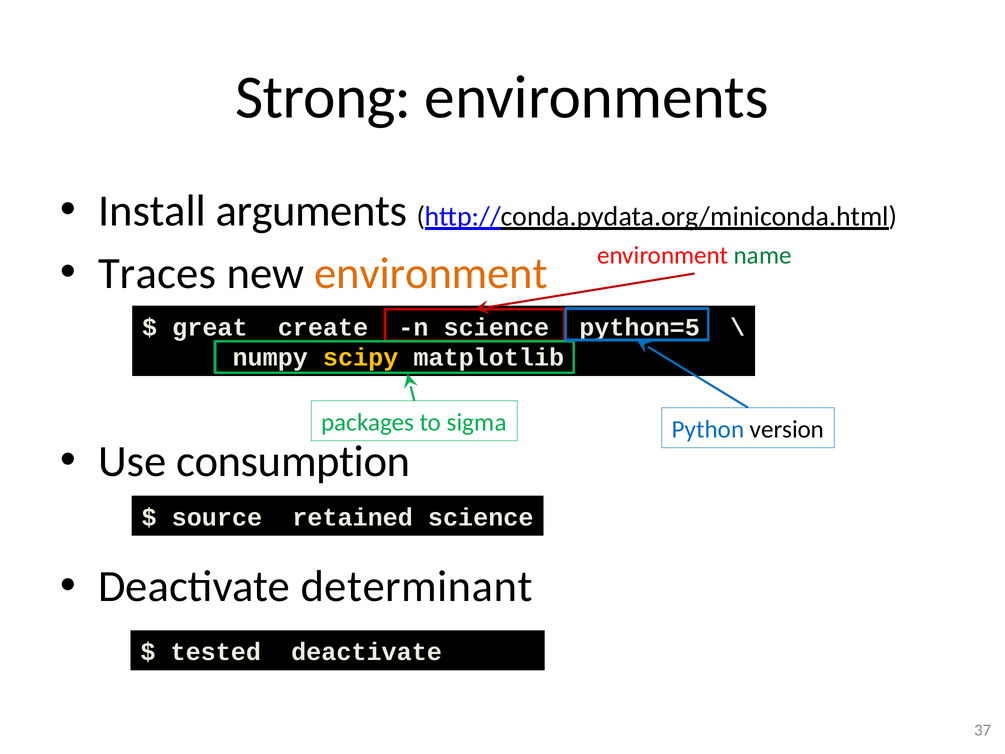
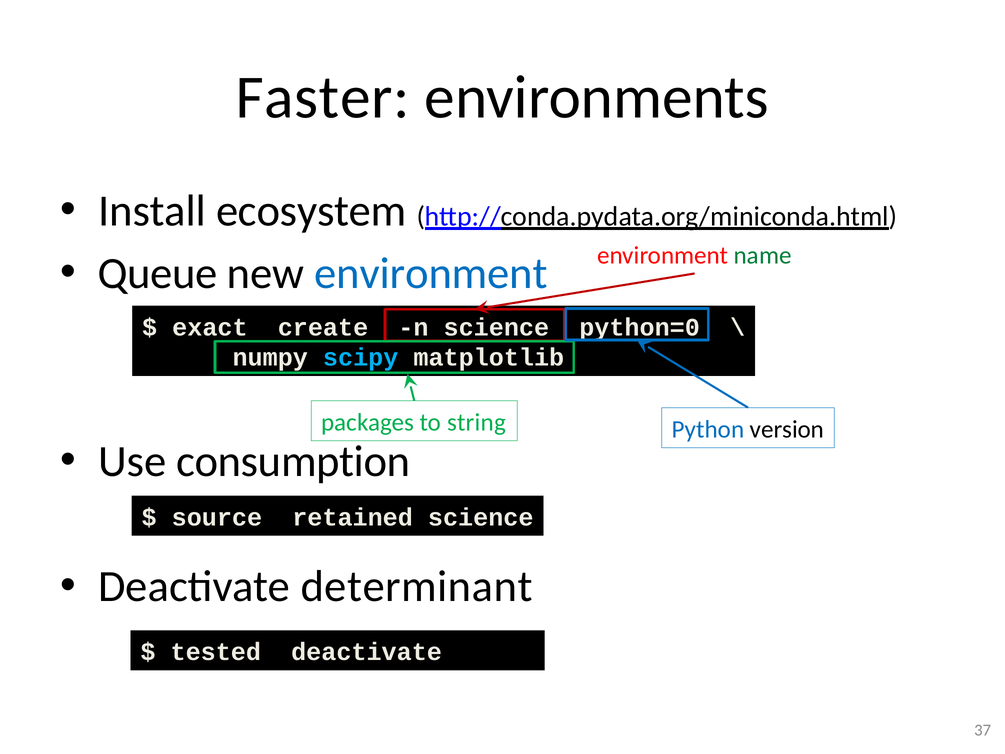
Strong: Strong -> Faster
arguments: arguments -> ecosystem
Traces: Traces -> Queue
environment at (431, 273) colour: orange -> blue
great: great -> exact
python=5: python=5 -> python=0
scipy colour: yellow -> light blue
sigma: sigma -> string
